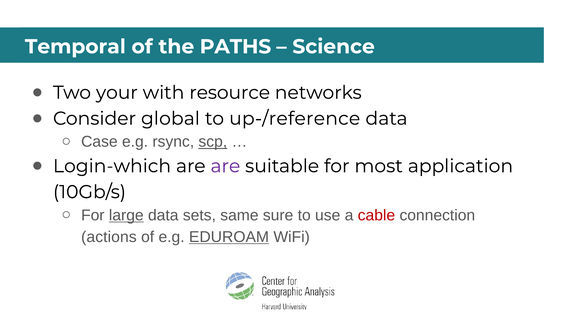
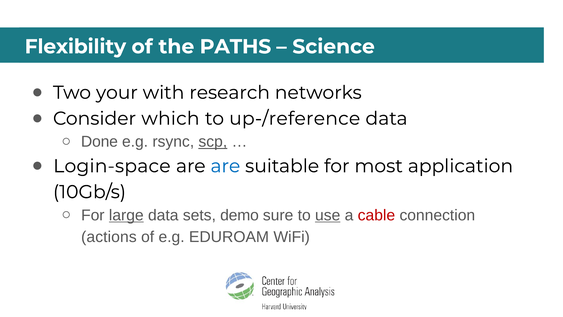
Temporal: Temporal -> Flexibility
resource: resource -> research
global: global -> which
Case: Case -> Done
Login-which: Login-which -> Login-space
are at (225, 166) colour: purple -> blue
same: same -> demo
use underline: none -> present
EDUROAM underline: present -> none
